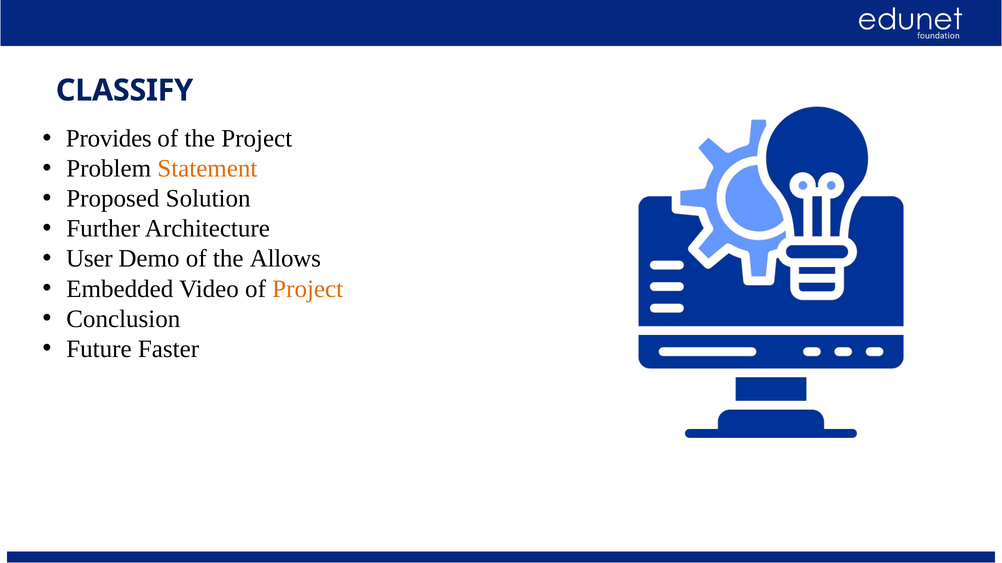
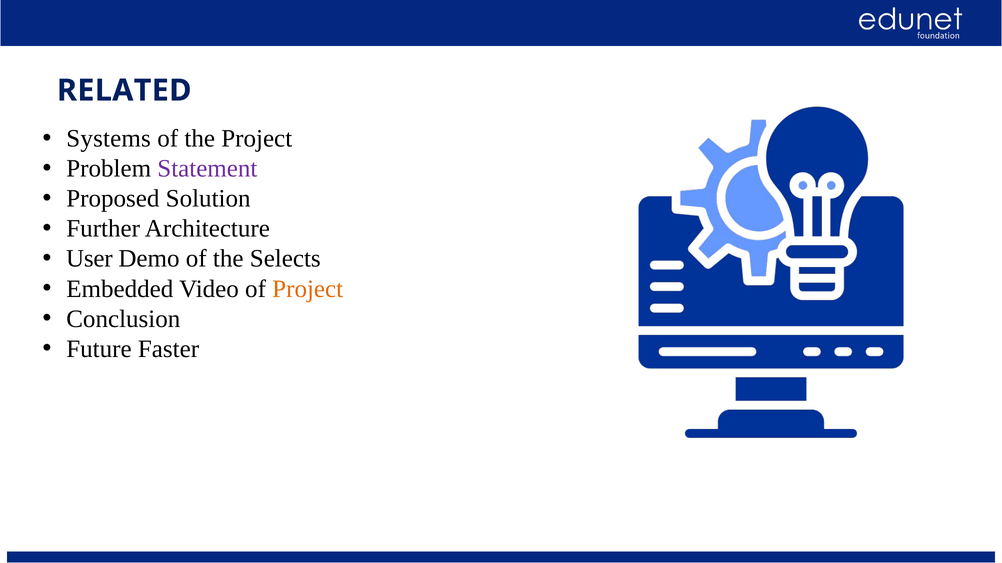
CLASSIFY: CLASSIFY -> RELATED
Provides: Provides -> Systems
Statement colour: orange -> purple
Allows: Allows -> Selects
